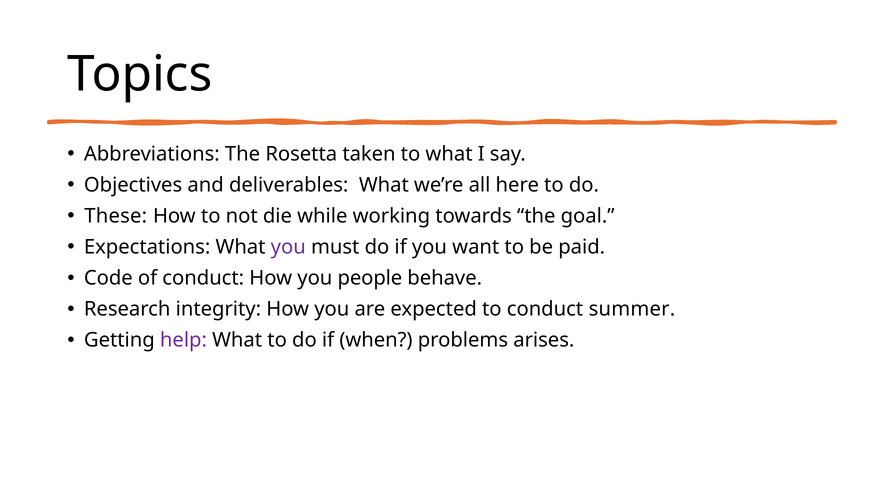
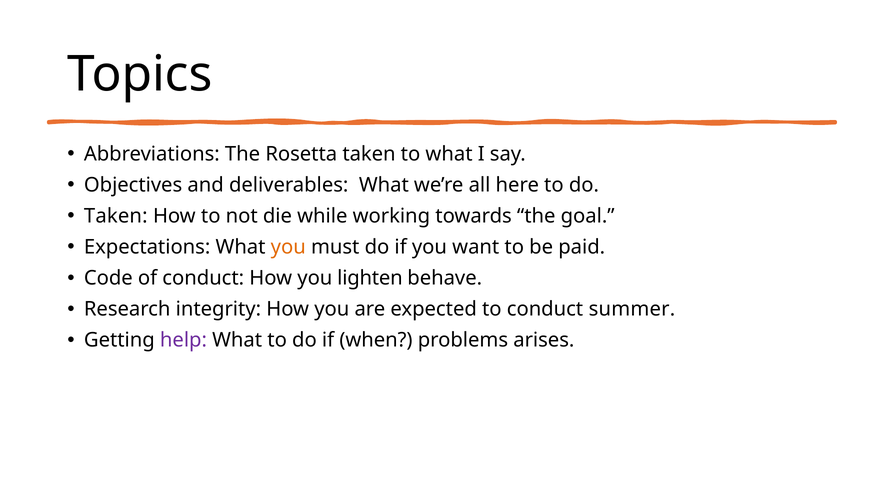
These at (116, 216): These -> Taken
you at (288, 247) colour: purple -> orange
people: people -> lighten
